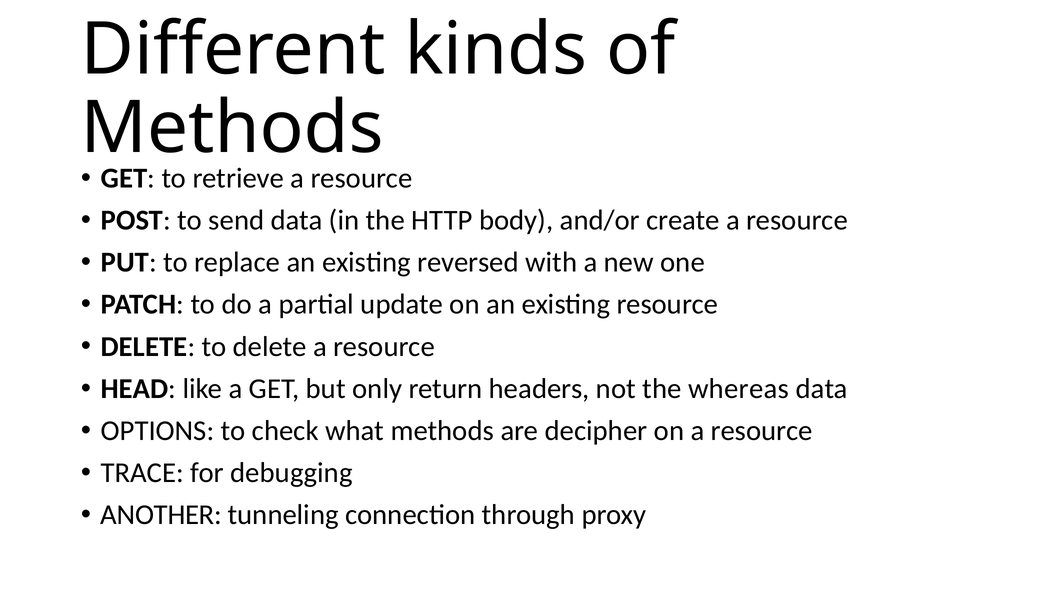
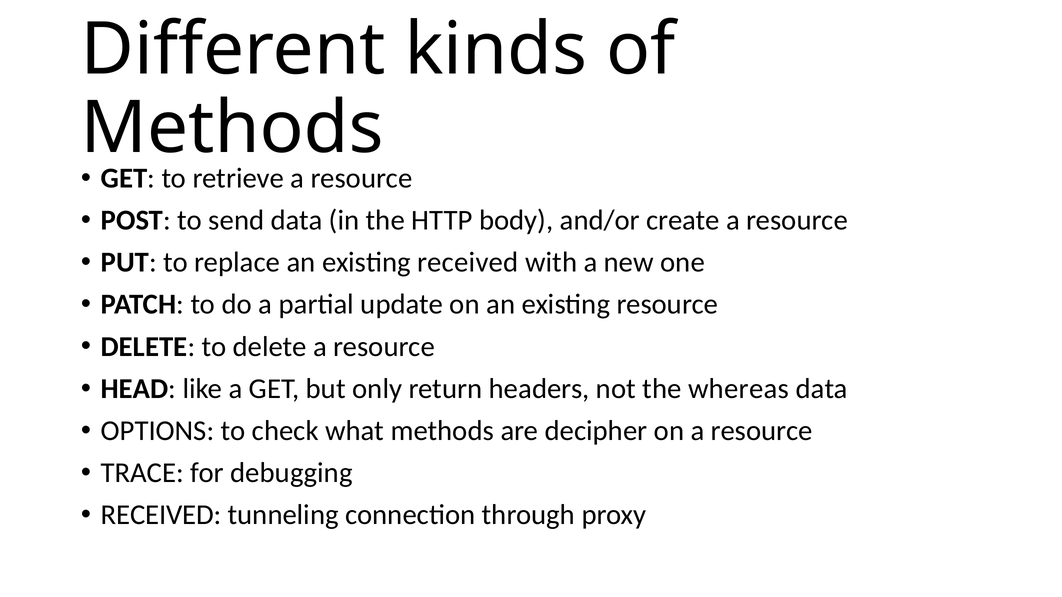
existing reversed: reversed -> received
ANOTHER at (161, 515): ANOTHER -> RECEIVED
